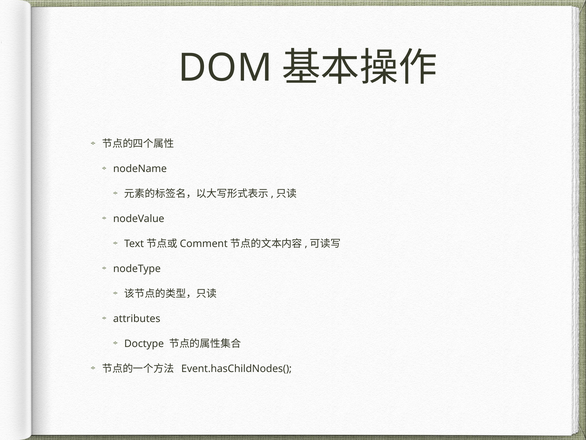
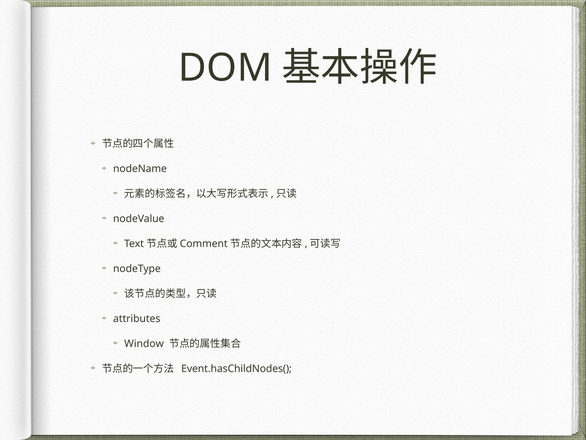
Doctype: Doctype -> Window
